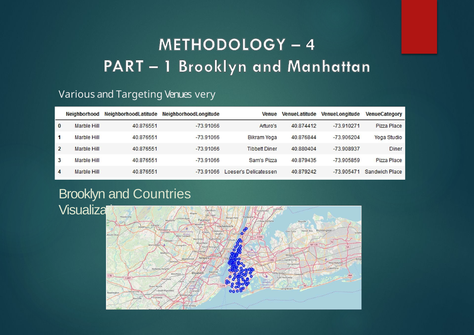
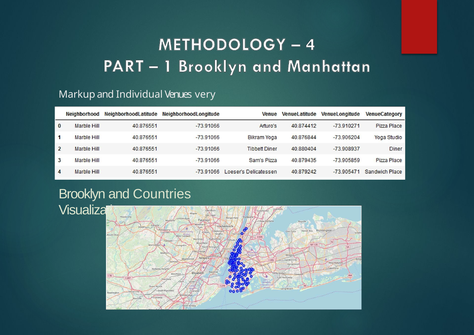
Various: Various -> Markup
Targeting: Targeting -> Individual
